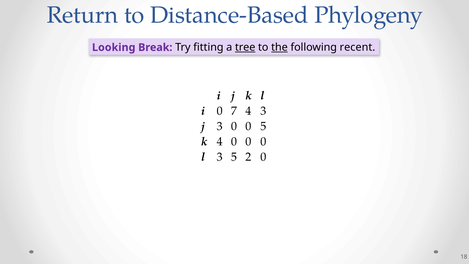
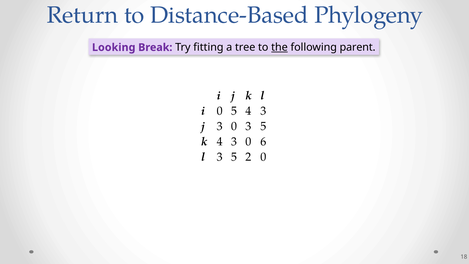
tree underline: present -> none
recent: recent -> parent
0 7: 7 -> 5
3 0 0: 0 -> 3
k 4 0: 0 -> 3
0 at (263, 142): 0 -> 6
